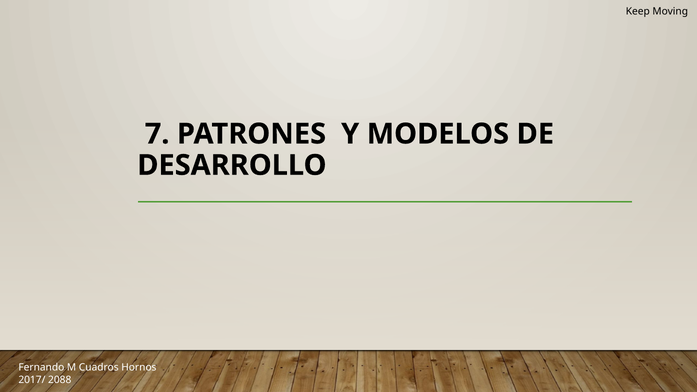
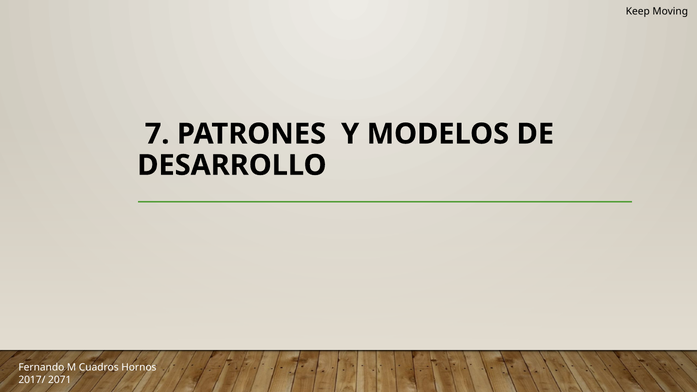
2088: 2088 -> 2071
